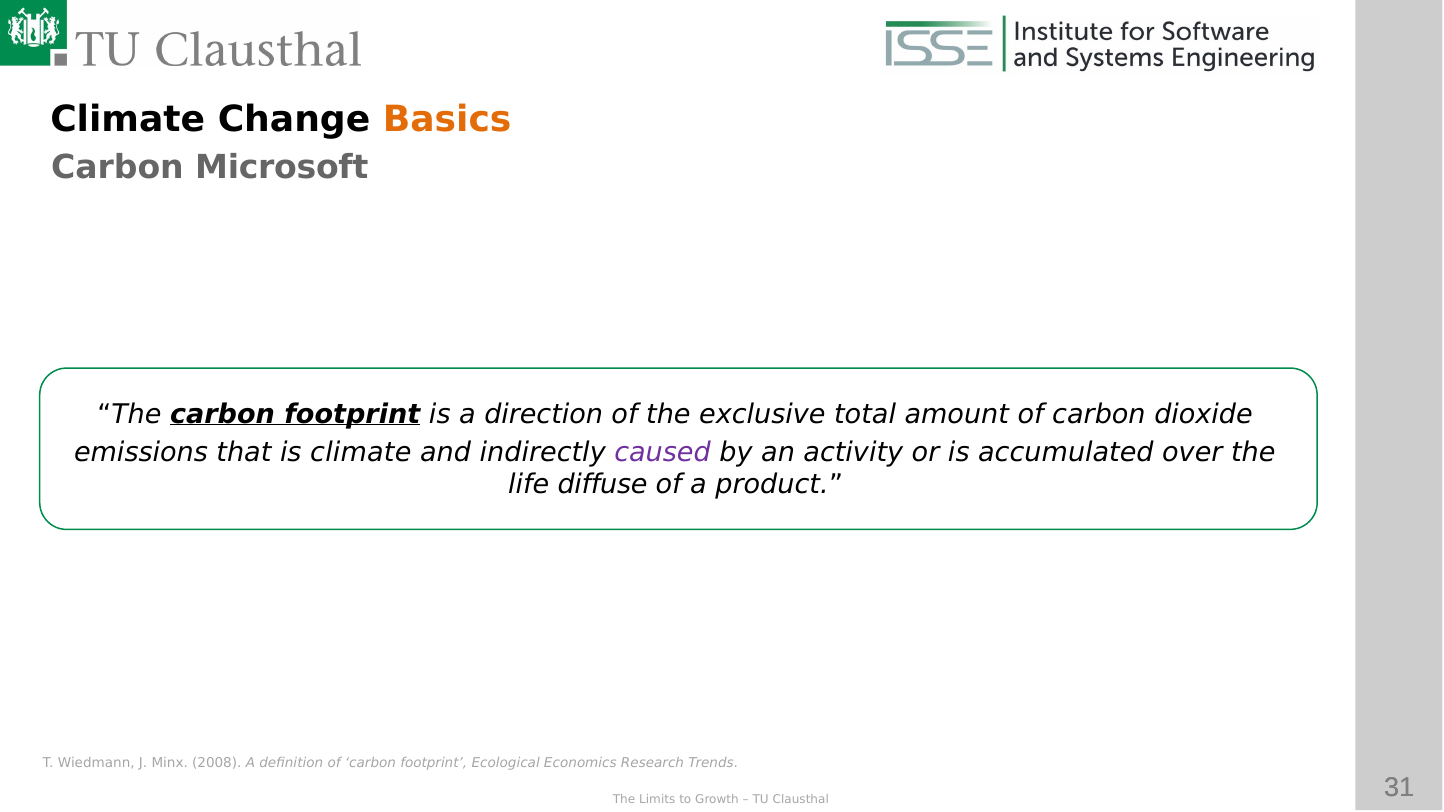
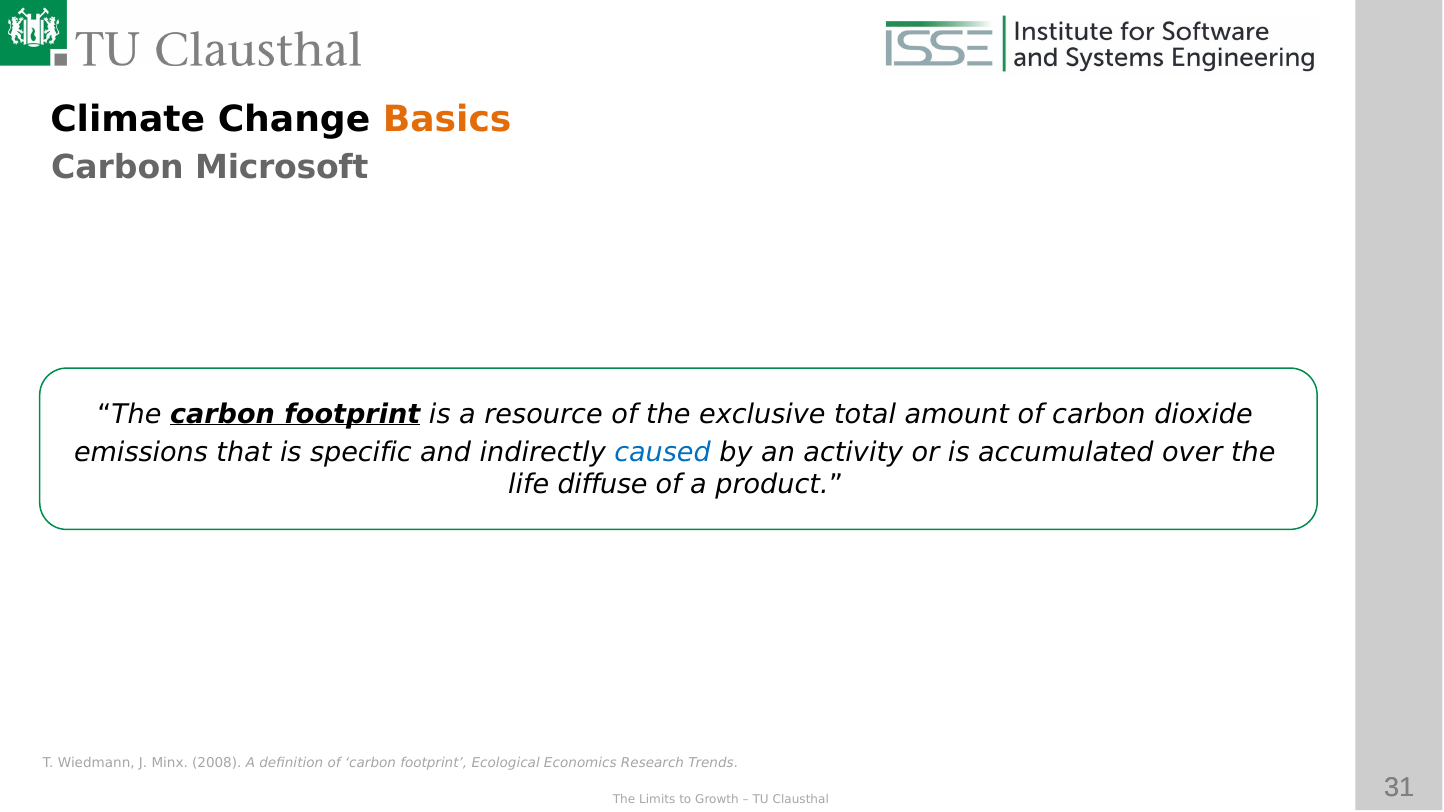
direction: direction -> resource
is climate: climate -> specific
caused colour: purple -> blue
